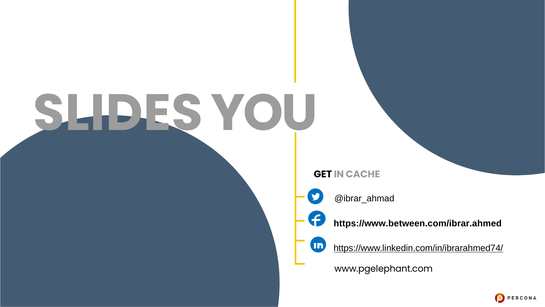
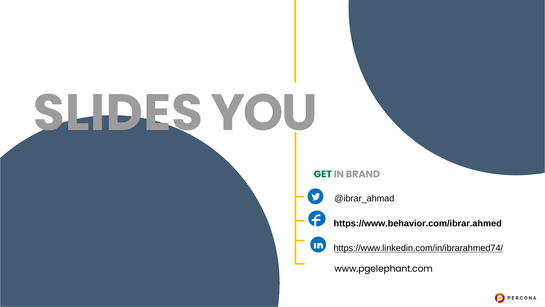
GET colour: black -> green
CACHE: CACHE -> BRAND
https://www.between.com/ibrar.ahmed: https://www.between.com/ibrar.ahmed -> https://www.behavior.com/ibrar.ahmed
